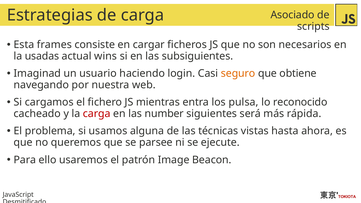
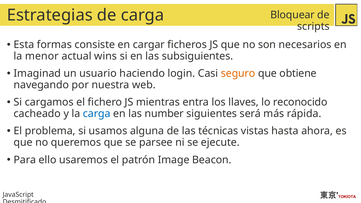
Asociado: Asociado -> Bloquear
frames: frames -> formas
usadas: usadas -> menor
pulsa: pulsa -> llaves
carga at (97, 114) colour: red -> blue
